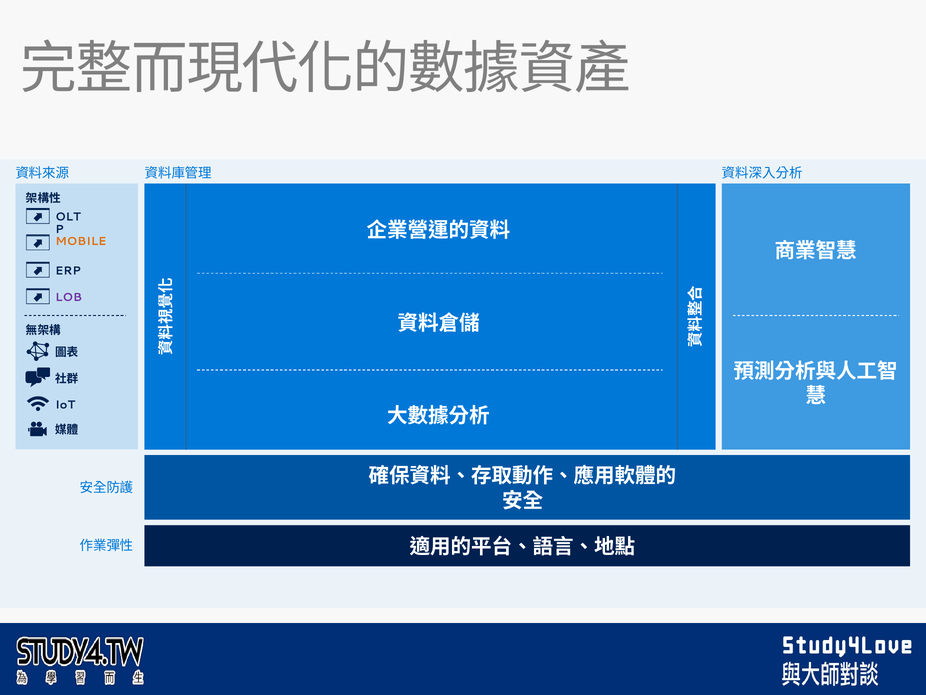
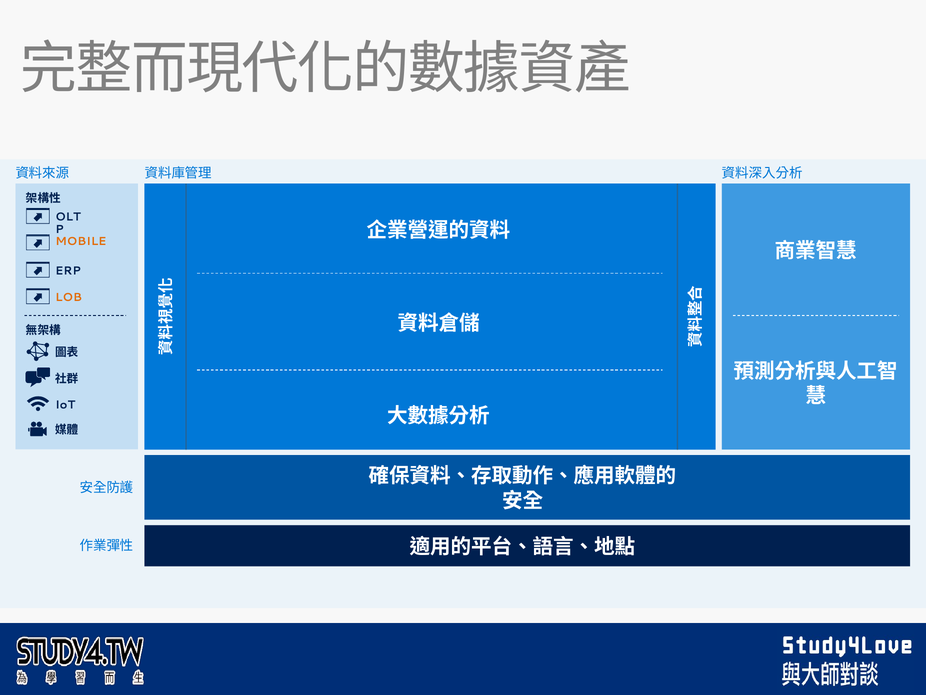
LOB colour: purple -> orange
